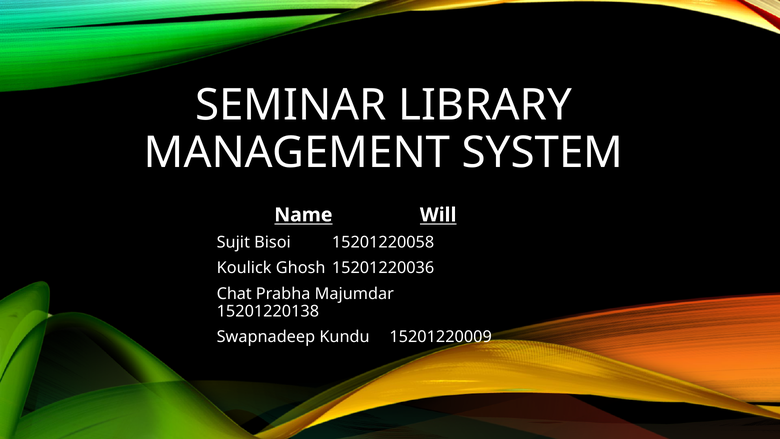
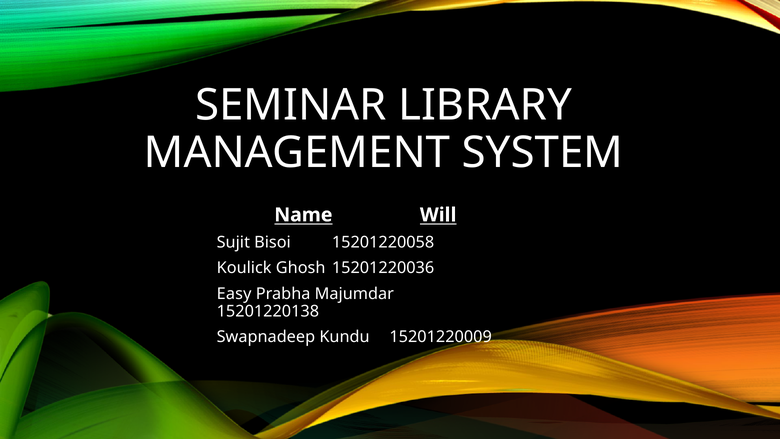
Chat: Chat -> Easy
